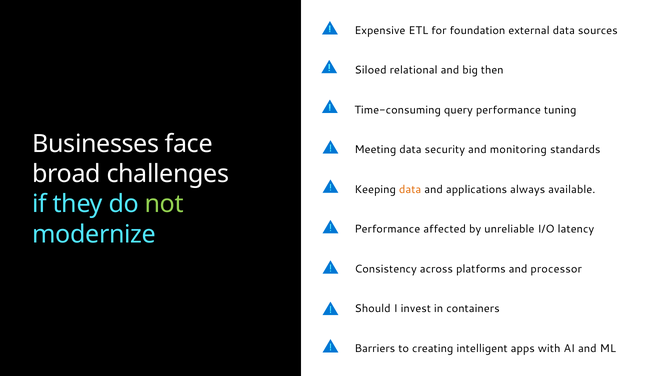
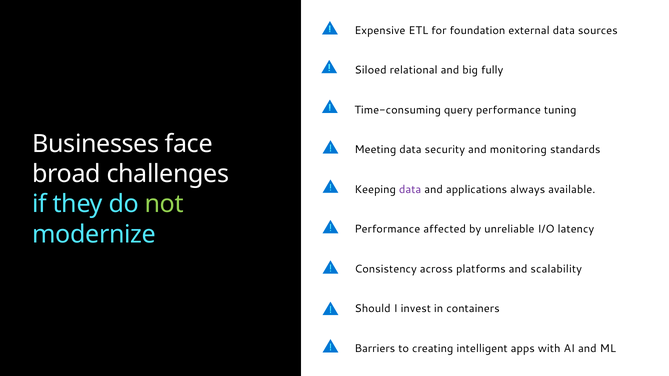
then: then -> fully
data at (410, 190) colour: orange -> purple
processor: processor -> scalability
